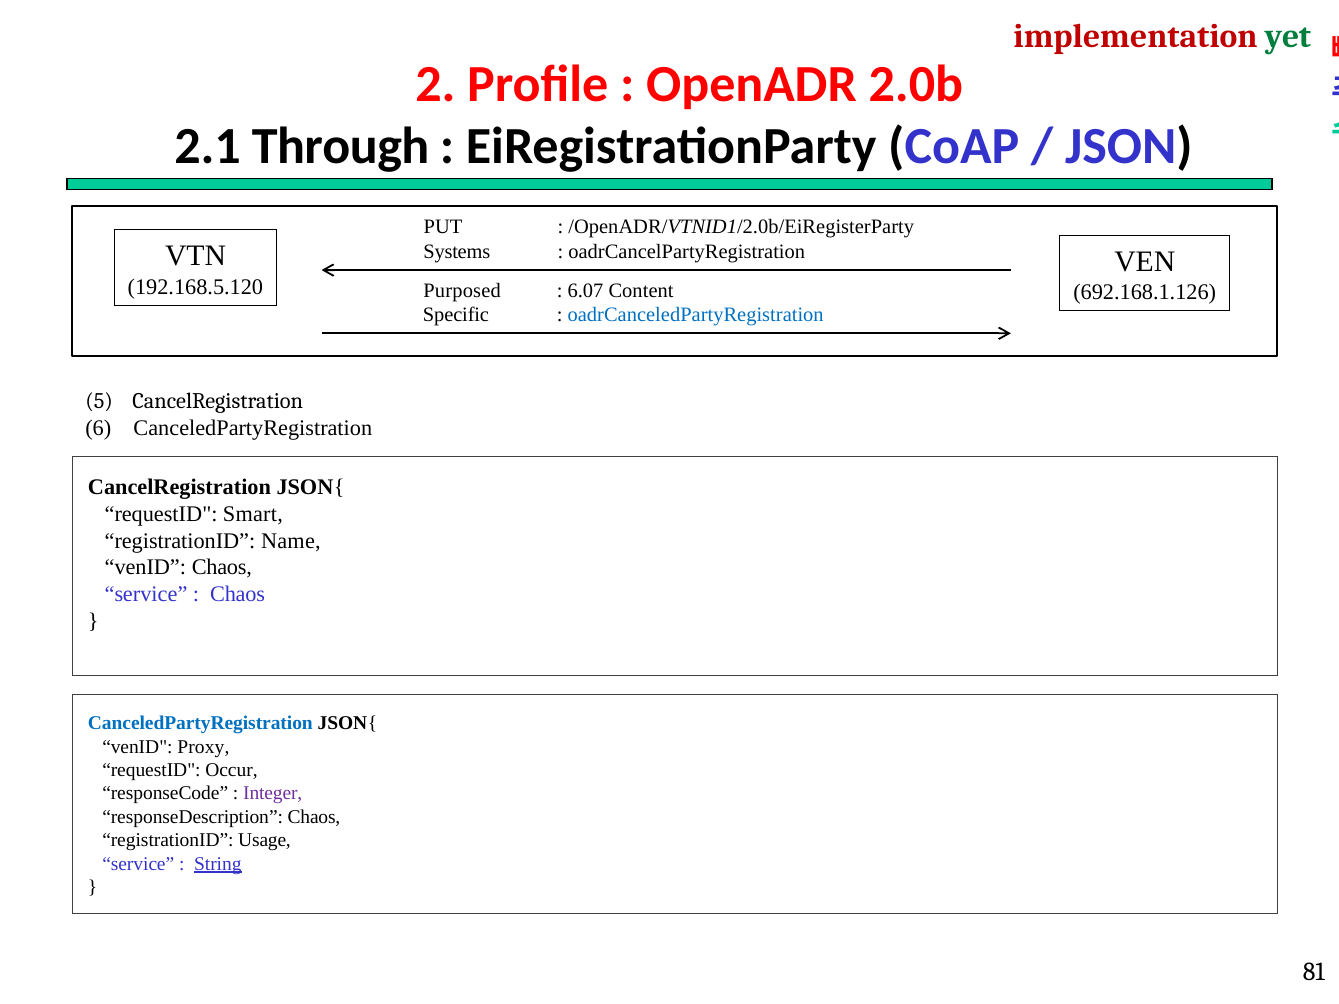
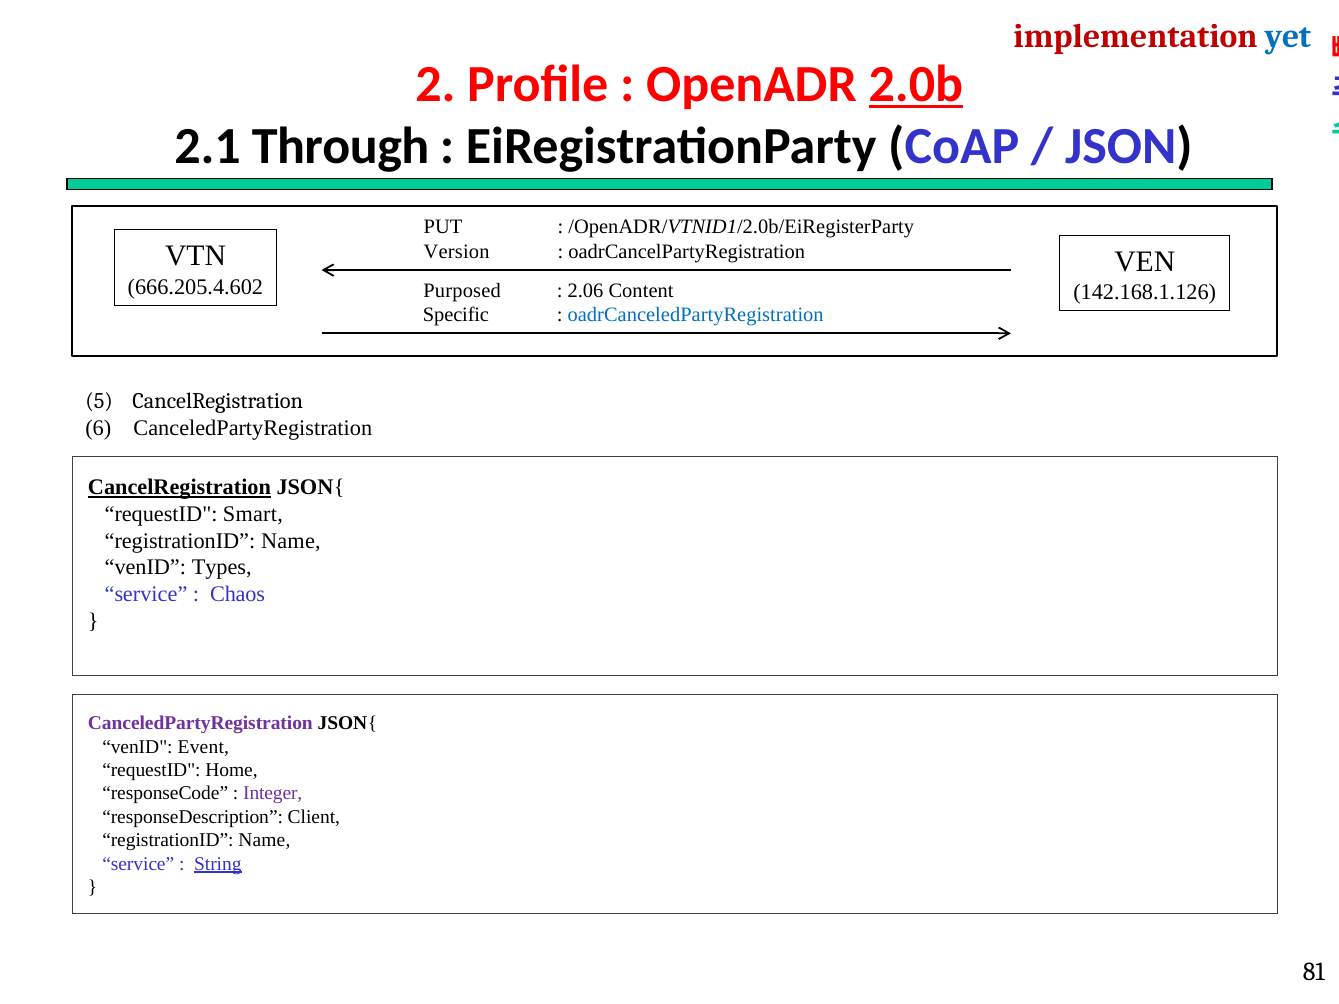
yet colour: green -> blue
2.0b underline: none -> present
Systems: Systems -> Version
192.168.5.120: 192.168.5.120 -> 666.205.4.602
6.07: 6.07 -> 2.06
692.168.1.126: 692.168.1.126 -> 142.168.1.126
CancelRegistration at (179, 487) underline: none -> present
venID Chaos: Chaos -> Types
CanceledPartyRegistration at (200, 723) colour: blue -> purple
Proxy: Proxy -> Event
Occur: Occur -> Home
responseDescription Chaos: Chaos -> Client
Usage at (265, 841): Usage -> Name
